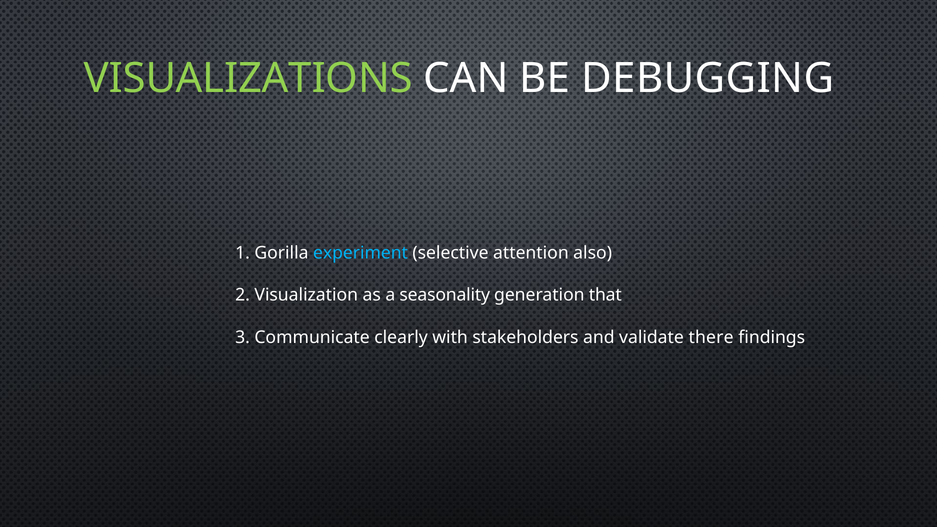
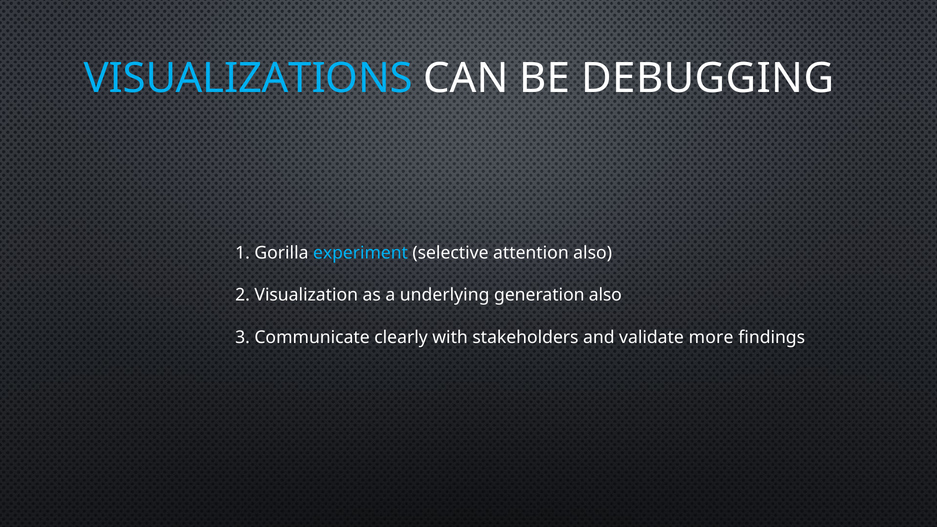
VISUALIZATIONS colour: light green -> light blue
seasonality: seasonality -> underlying
generation that: that -> also
there: there -> more
